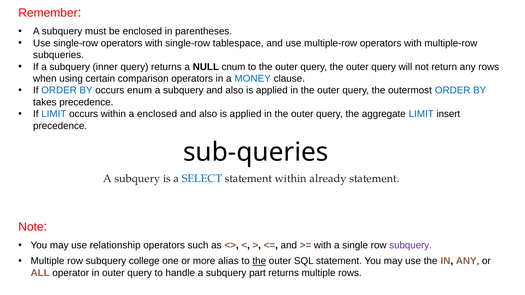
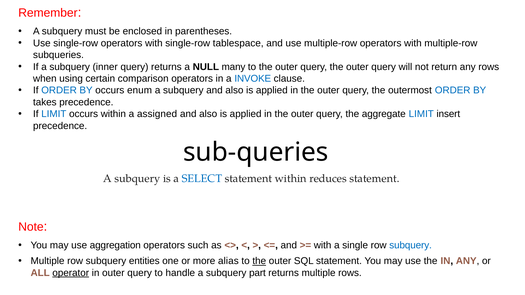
cnum: cnum -> many
MONEY: MONEY -> INVOKE
a enclosed: enclosed -> assigned
already: already -> reduces
relationship: relationship -> aggregation
subquery at (411, 246) colour: purple -> blue
college: college -> entities
operator underline: none -> present
